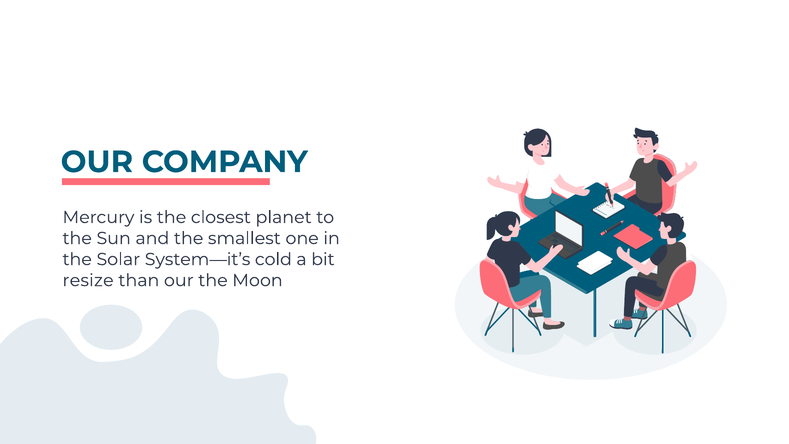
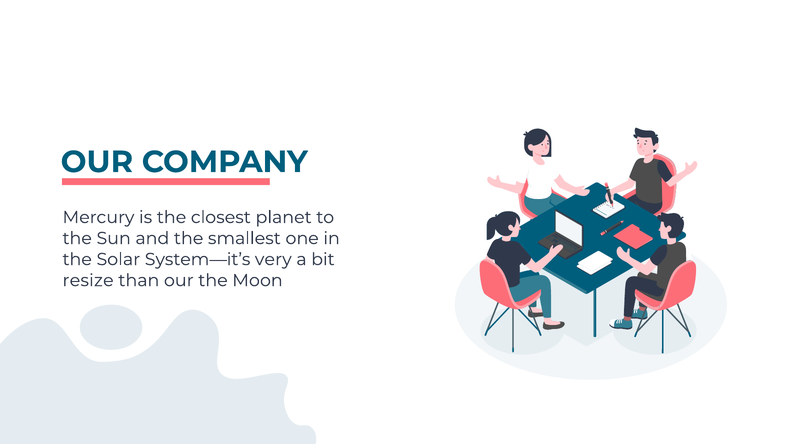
cold: cold -> very
